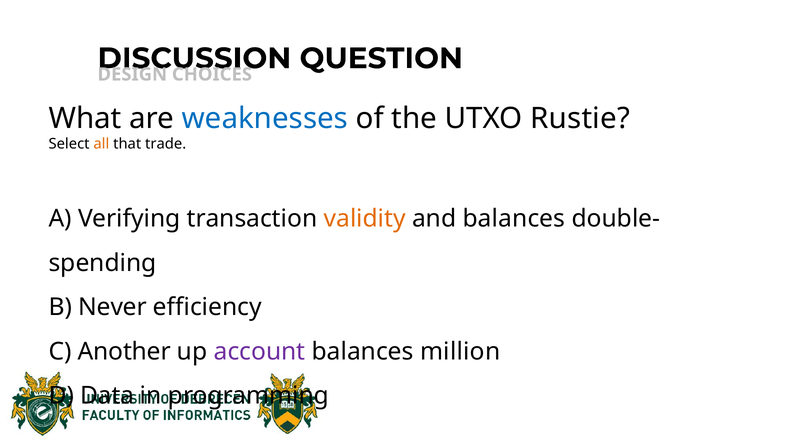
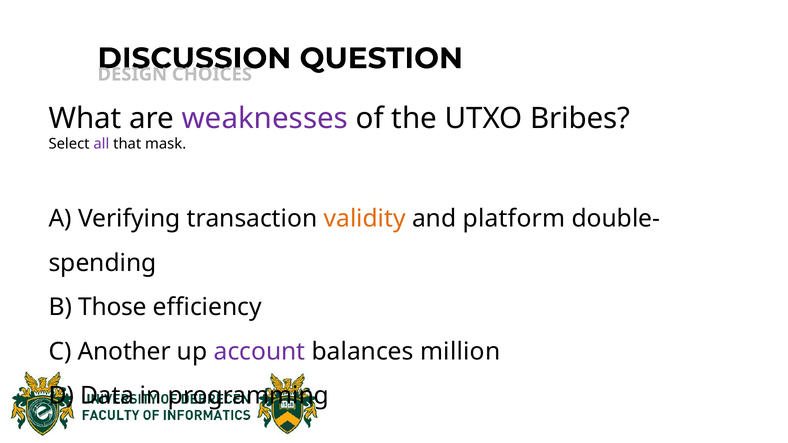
weaknesses colour: blue -> purple
Rustie: Rustie -> Bribes
all colour: orange -> purple
trade: trade -> mask
and balances: balances -> platform
Never: Never -> Those
